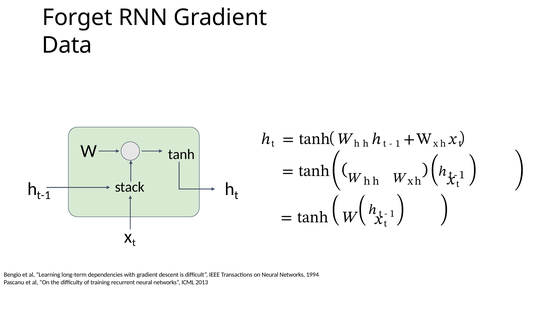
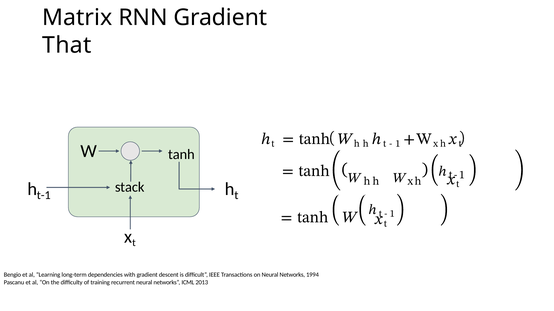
Forget: Forget -> Matrix
Data: Data -> That
